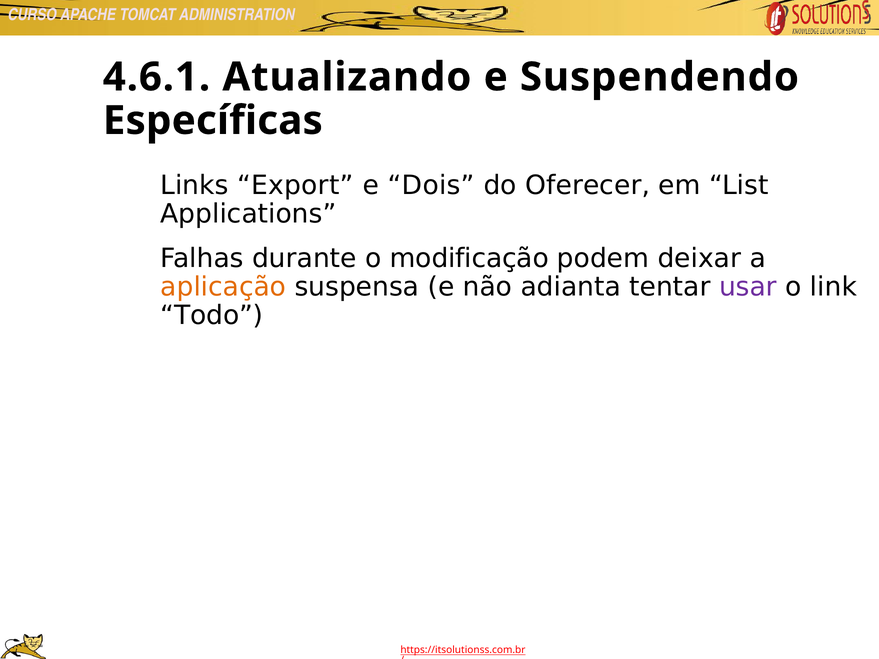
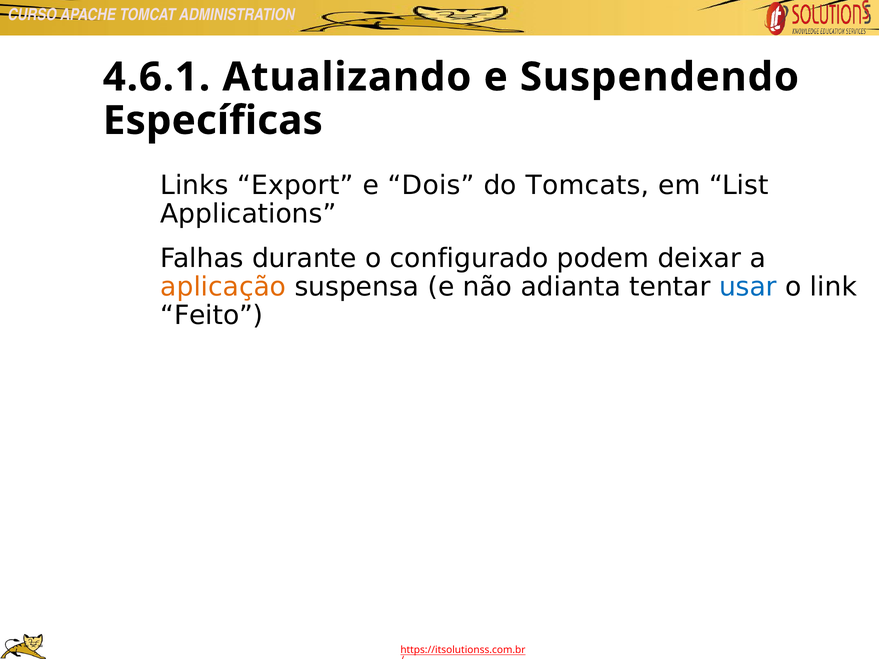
Oferecer: Oferecer -> Tomcats
modificação: modificação -> configurado
usar colour: purple -> blue
Todo: Todo -> Feito
